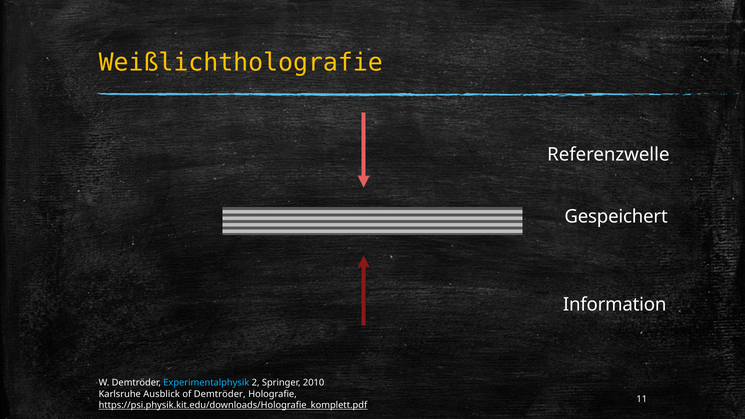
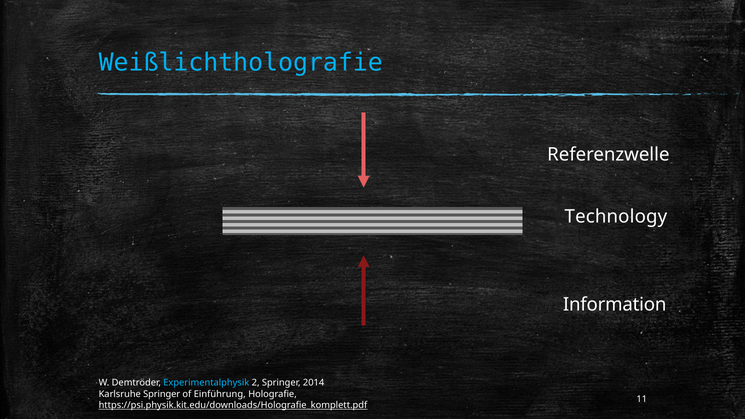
Weißlichtholografie colour: yellow -> light blue
Gespeichert: Gespeichert -> Technology
2010: 2010 -> 2014
Karlsruhe Ausblick: Ausblick -> Springer
of Demtröder: Demtröder -> Einführung
